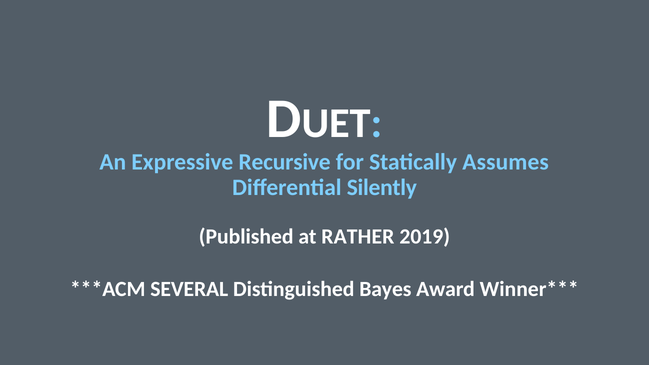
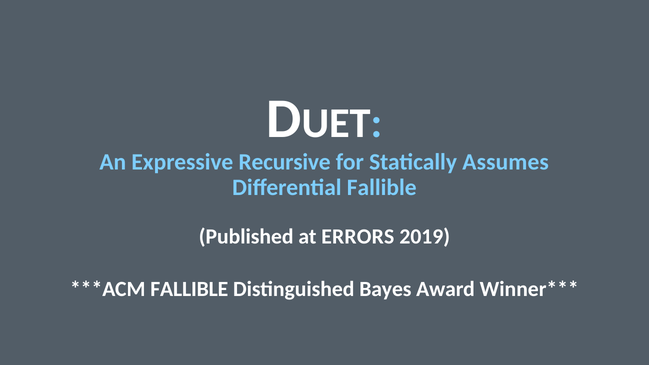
Differential Silently: Silently -> Fallible
RATHER: RATHER -> ERRORS
SEVERAL at (189, 289): SEVERAL -> FALLIBLE
